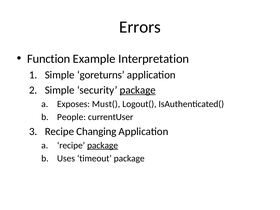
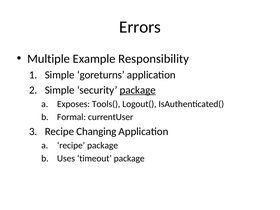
Function: Function -> Multiple
Interpretation: Interpretation -> Responsibility
Must(: Must( -> Tools(
People: People -> Formal
package at (103, 145) underline: present -> none
